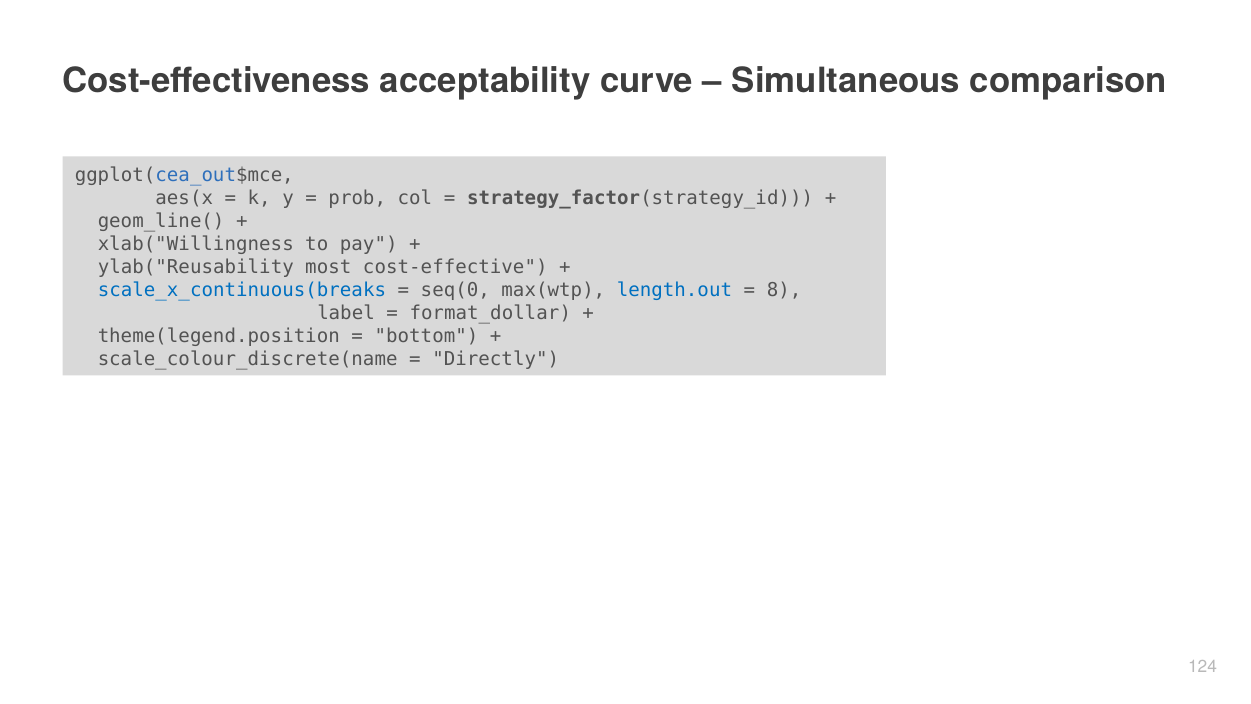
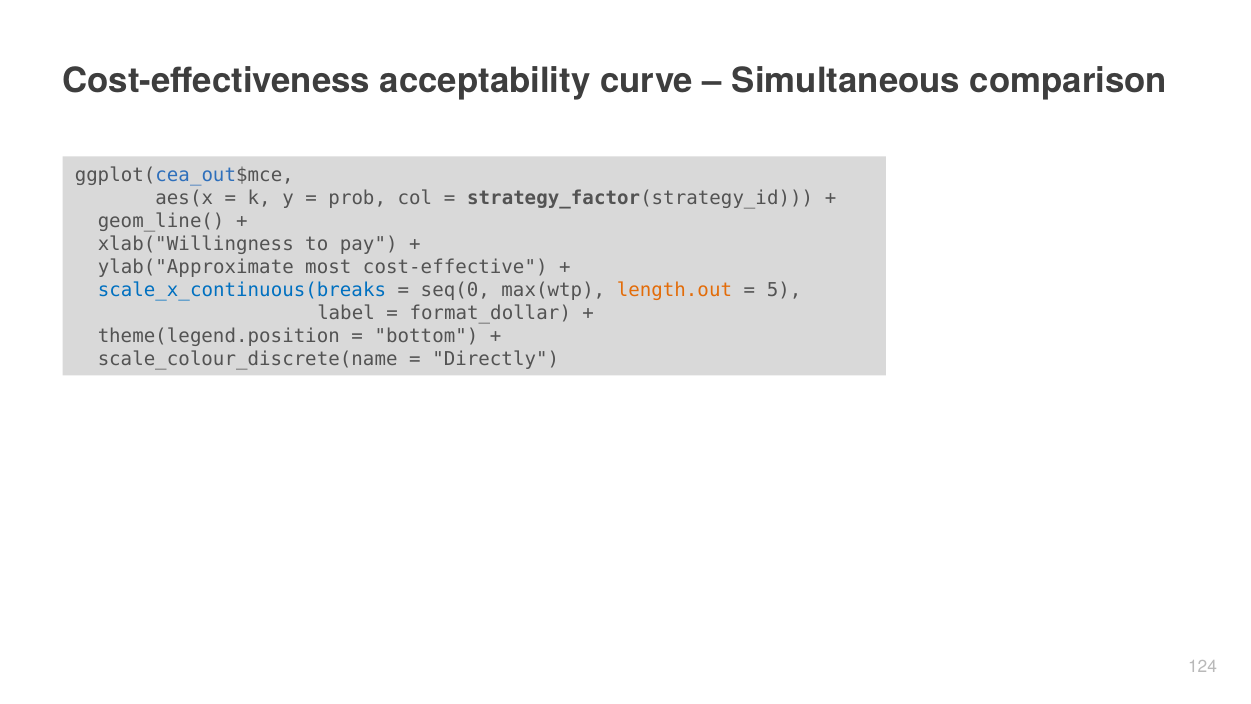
ylab("Reusability: ylab("Reusability -> ylab("Approximate
length.out colour: blue -> orange
8: 8 -> 5
